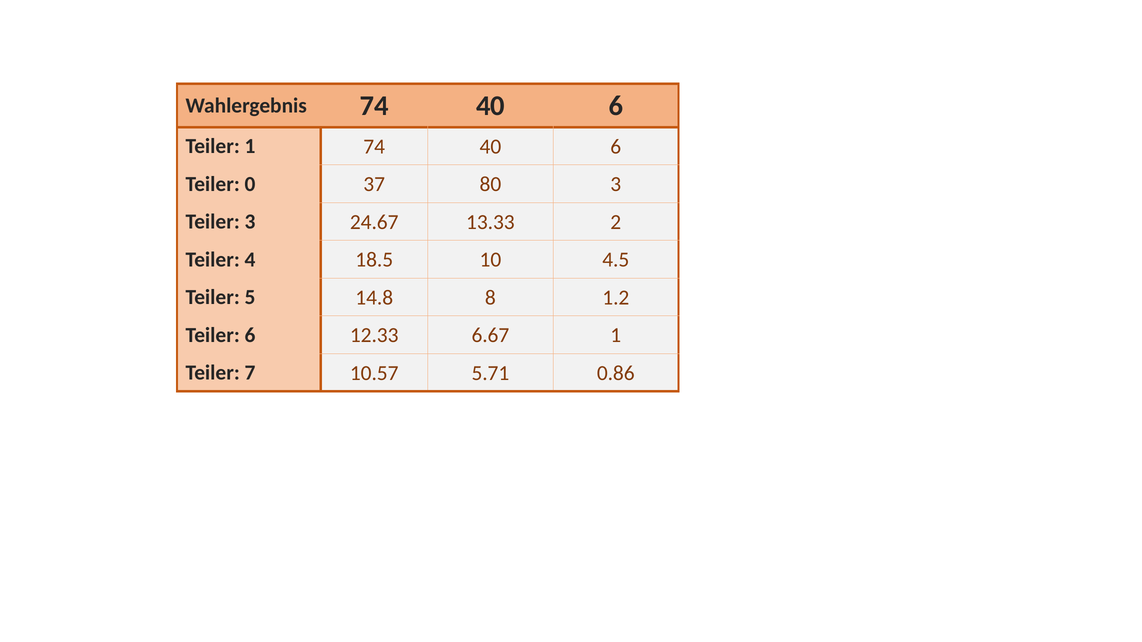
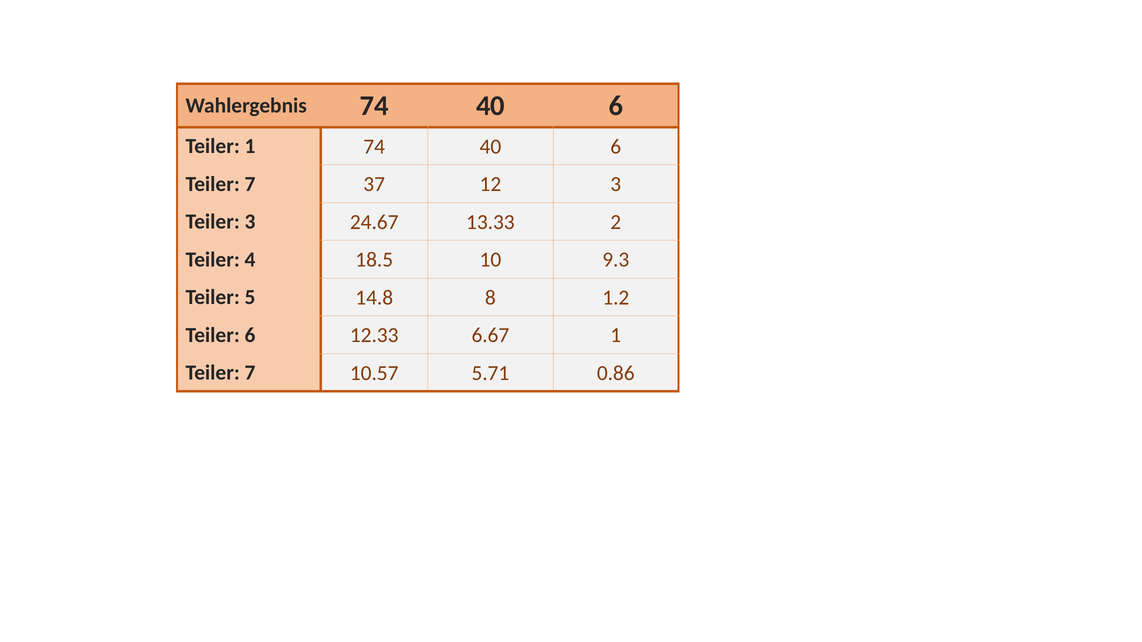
0 at (250, 184): 0 -> 7
80: 80 -> 12
4.5: 4.5 -> 9.3
